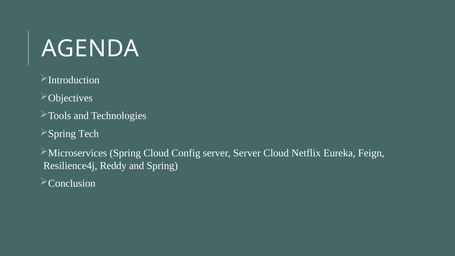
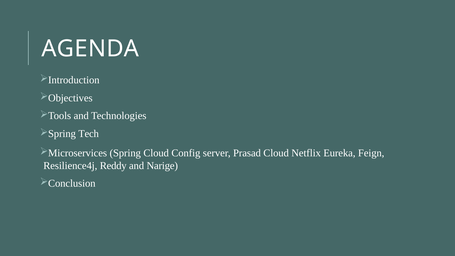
server Server: Server -> Prasad
and Spring: Spring -> Narige
